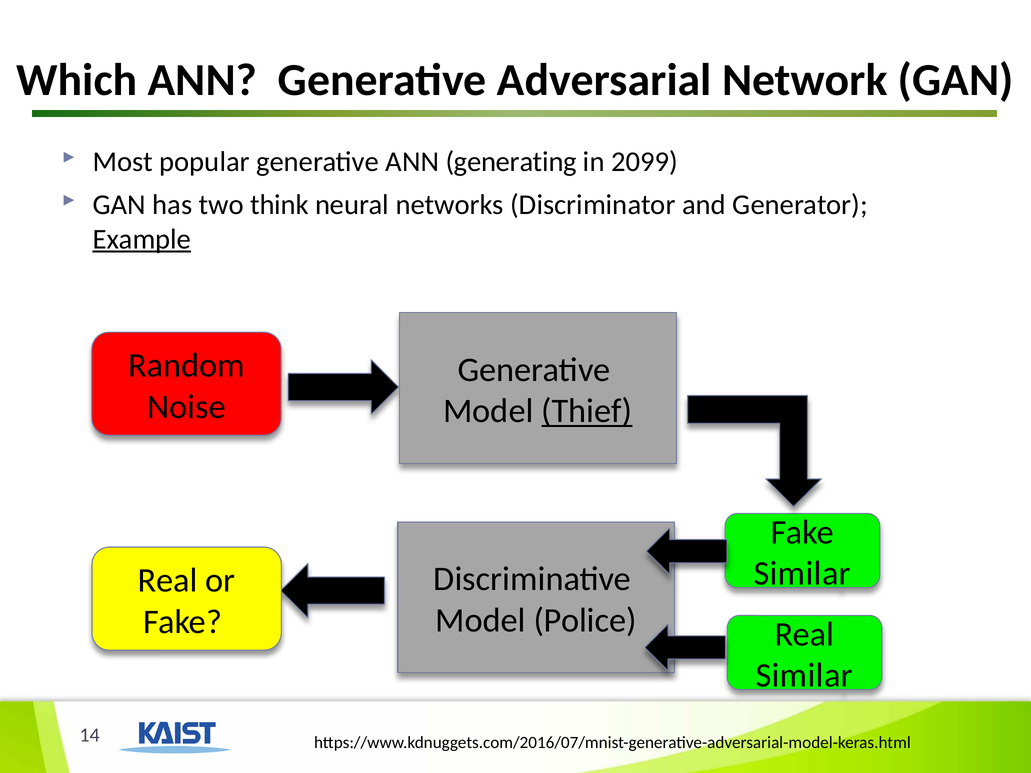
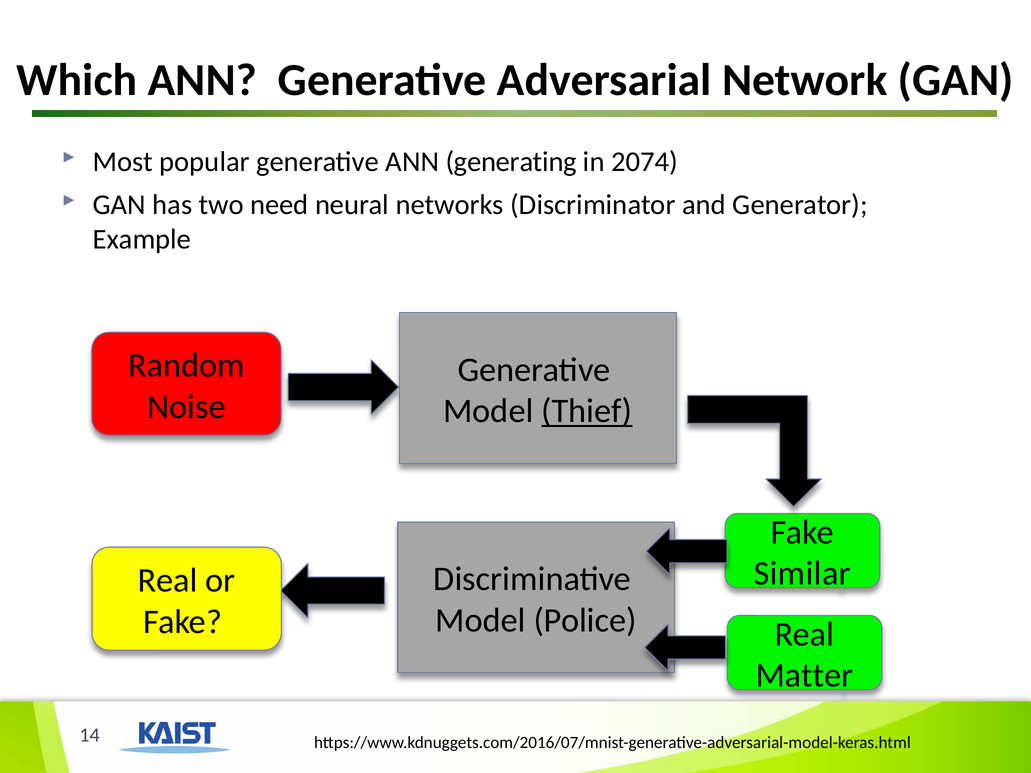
2099: 2099 -> 2074
think: think -> need
Example underline: present -> none
Similar at (804, 676): Similar -> Matter
